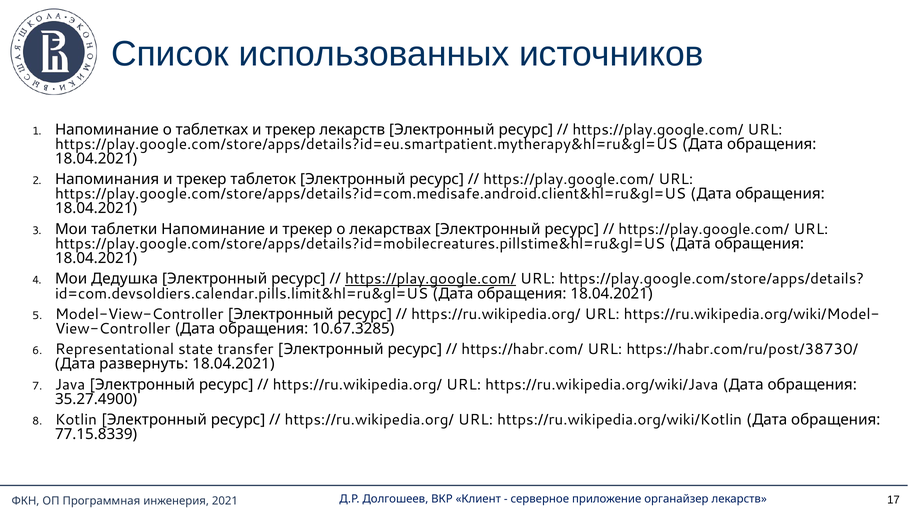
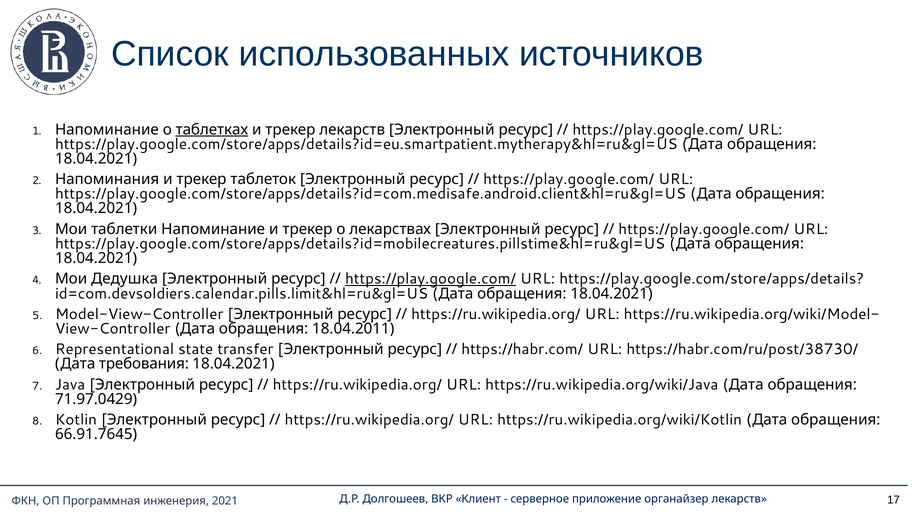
таблетках underline: none -> present
10.67.3285: 10.67.3285 -> 18.04.2011
развернуть: развернуть -> требования
35.27.4900: 35.27.4900 -> 71.97.0429
77.15.8339: 77.15.8339 -> 66.91.7645
